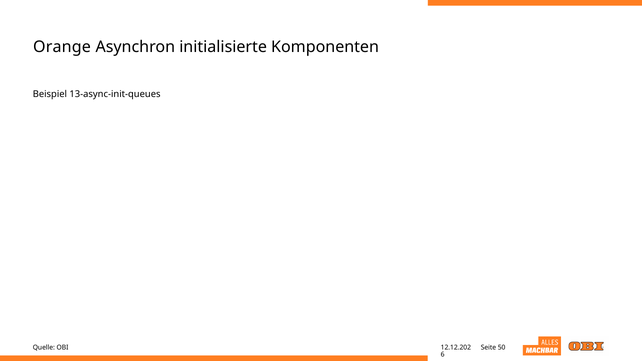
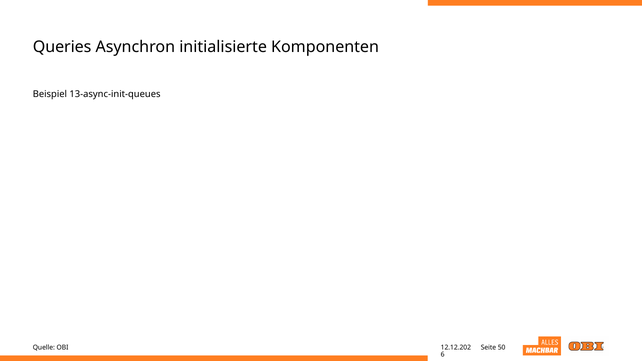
Orange: Orange -> Queries
